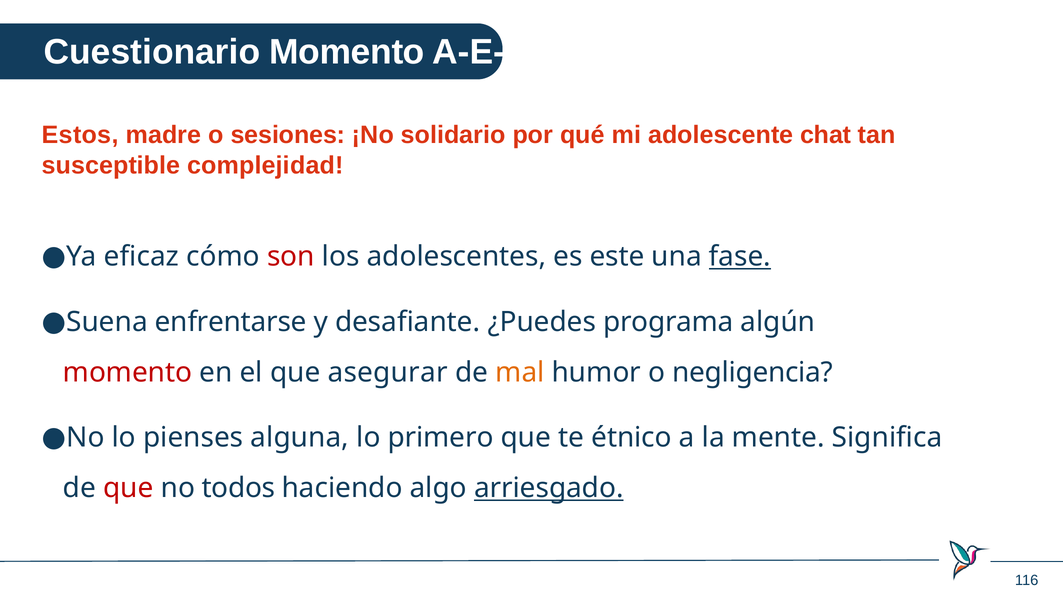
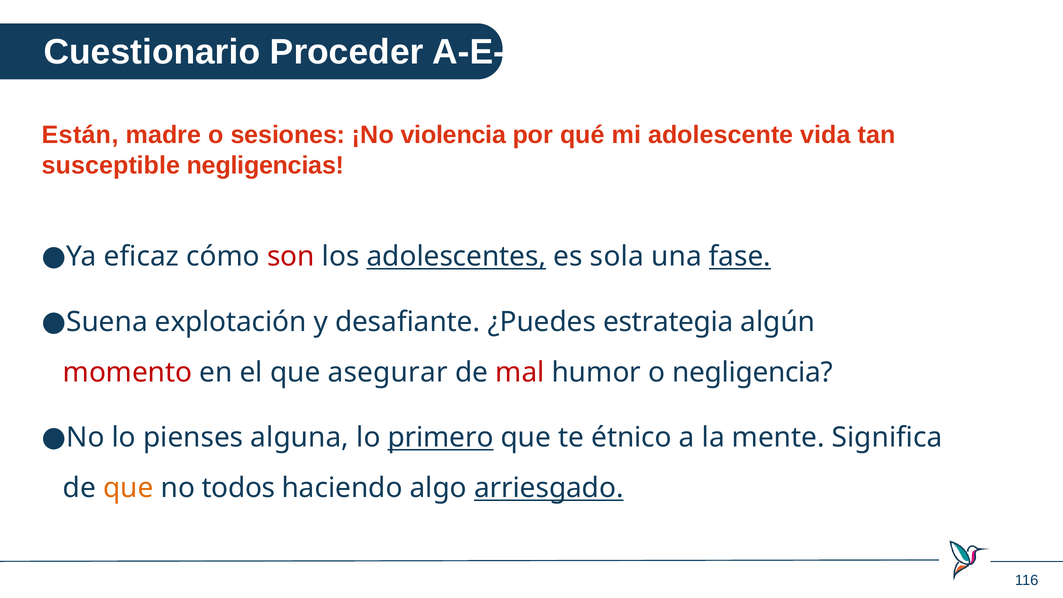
Cuestionario Momento: Momento -> Proceder
Estos: Estos -> Están
solidario: solidario -> violencia
chat: chat -> vida
complejidad: complejidad -> negligencias
adolescentes underline: none -> present
este: este -> sola
enfrentarse: enfrentarse -> explotación
programa: programa -> estrategia
mal colour: orange -> red
primero underline: none -> present
que at (128, 488) colour: red -> orange
